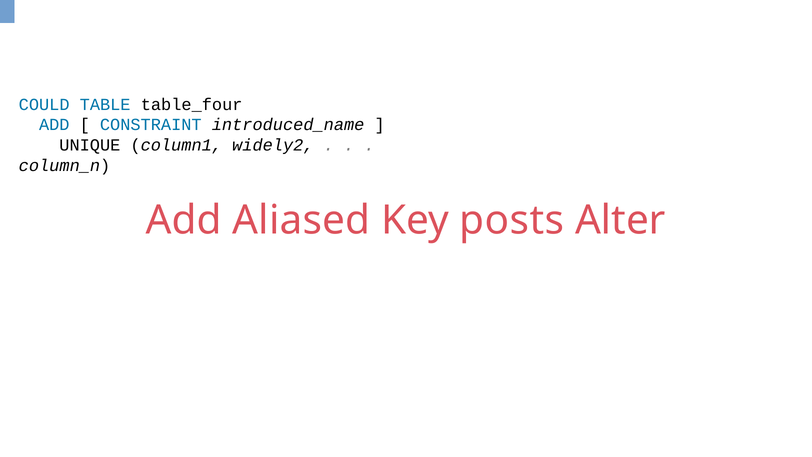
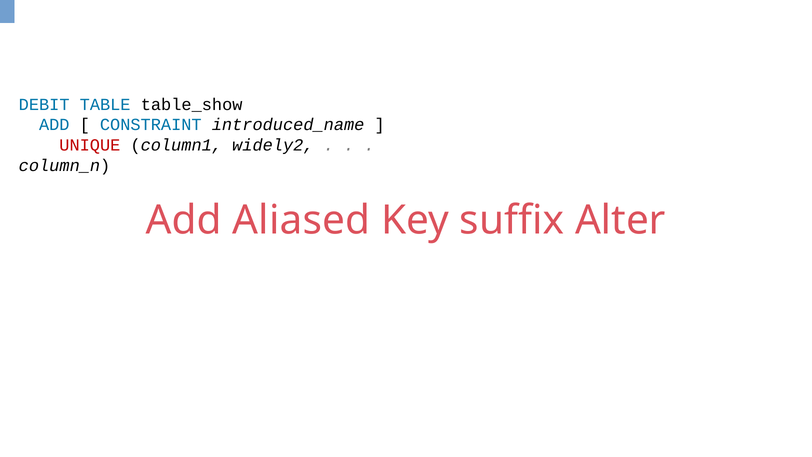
COULD: COULD -> DEBIT
table_four: table_four -> table_show
UNIQUE colour: black -> red
posts: posts -> suffix
